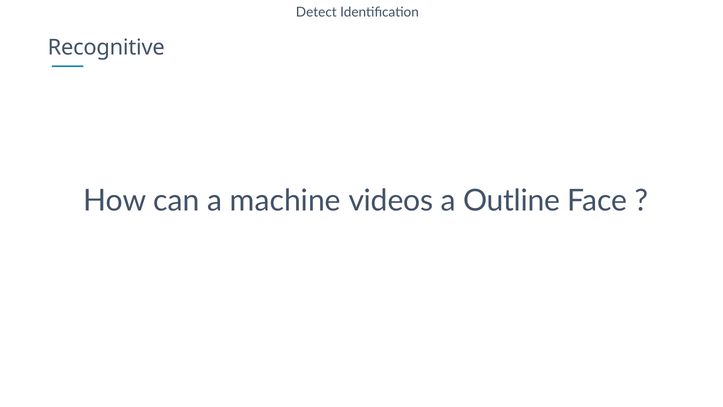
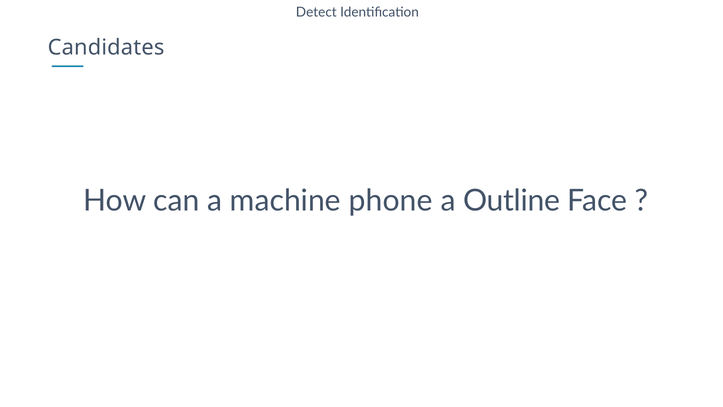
Recognitive: Recognitive -> Candidates
videos: videos -> phone
